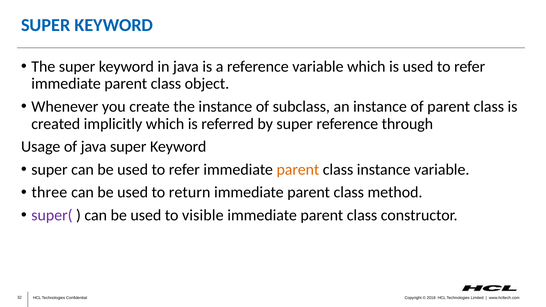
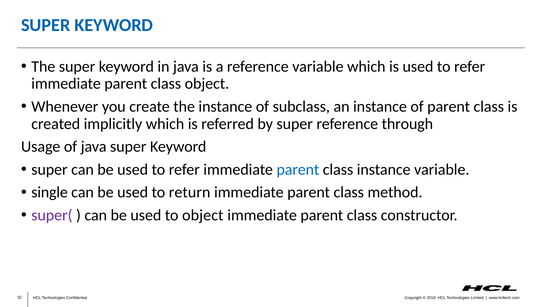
parent at (298, 170) colour: orange -> blue
three: three -> single
to visible: visible -> object
